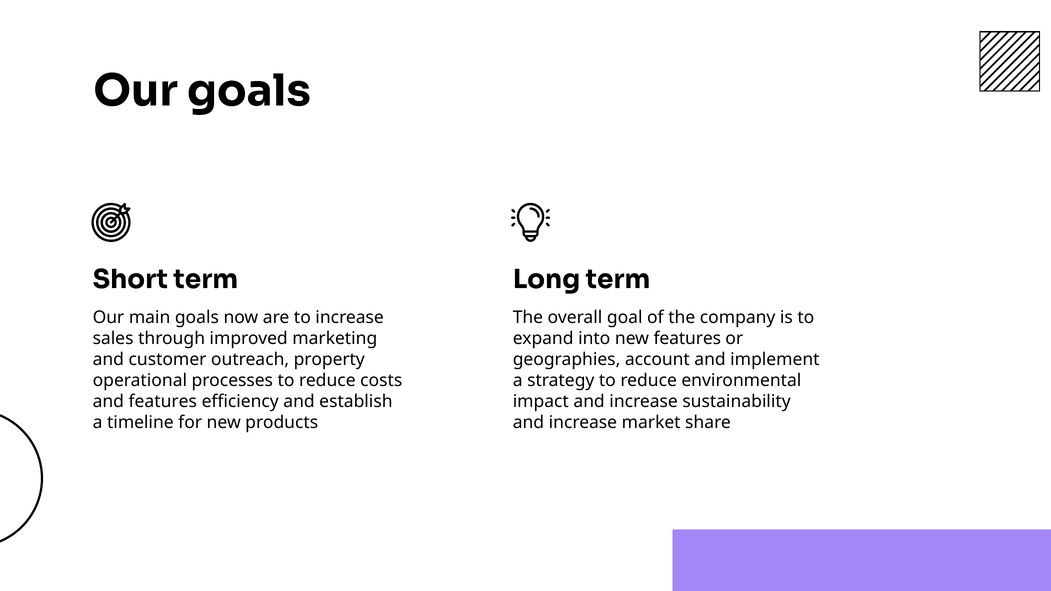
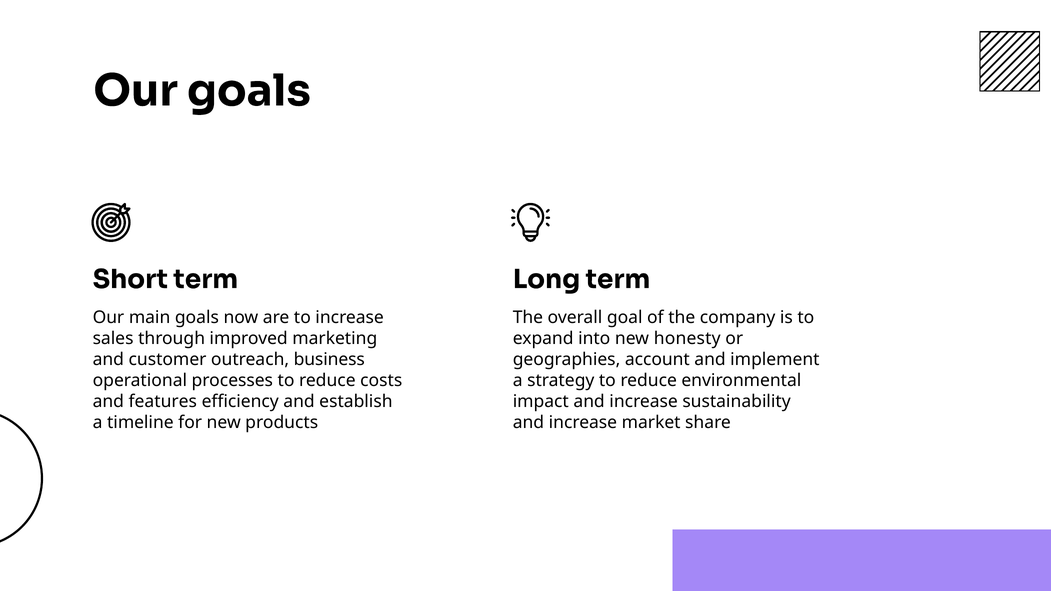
new features: features -> honesty
property: property -> business
